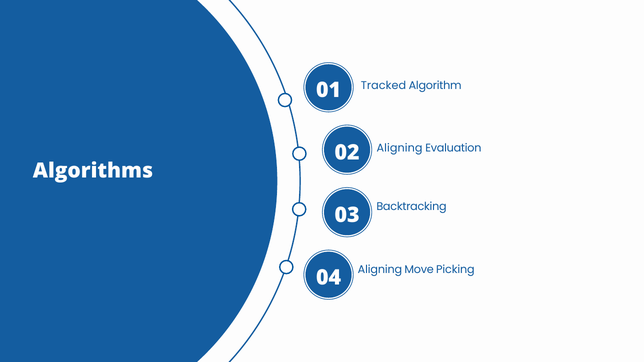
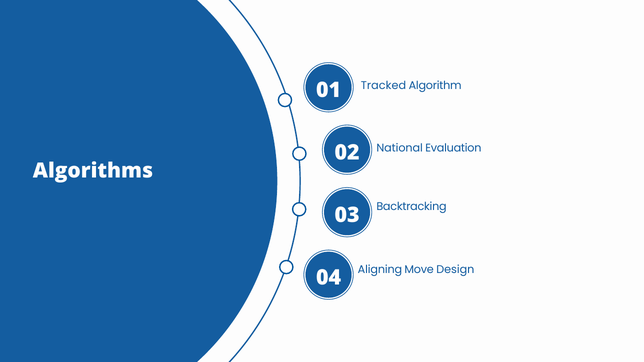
Aligning at (400, 148): Aligning -> National
Picking: Picking -> Design
